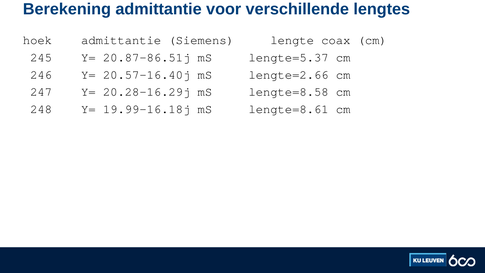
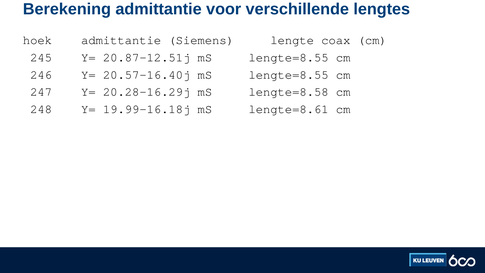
20.87-86.51j: 20.87-86.51j -> 20.87-12.51j
lengte=5.37 at (289, 57): lengte=5.37 -> lengte=8.55
20.57-16.40j mS lengte=2.66: lengte=2.66 -> lengte=8.55
